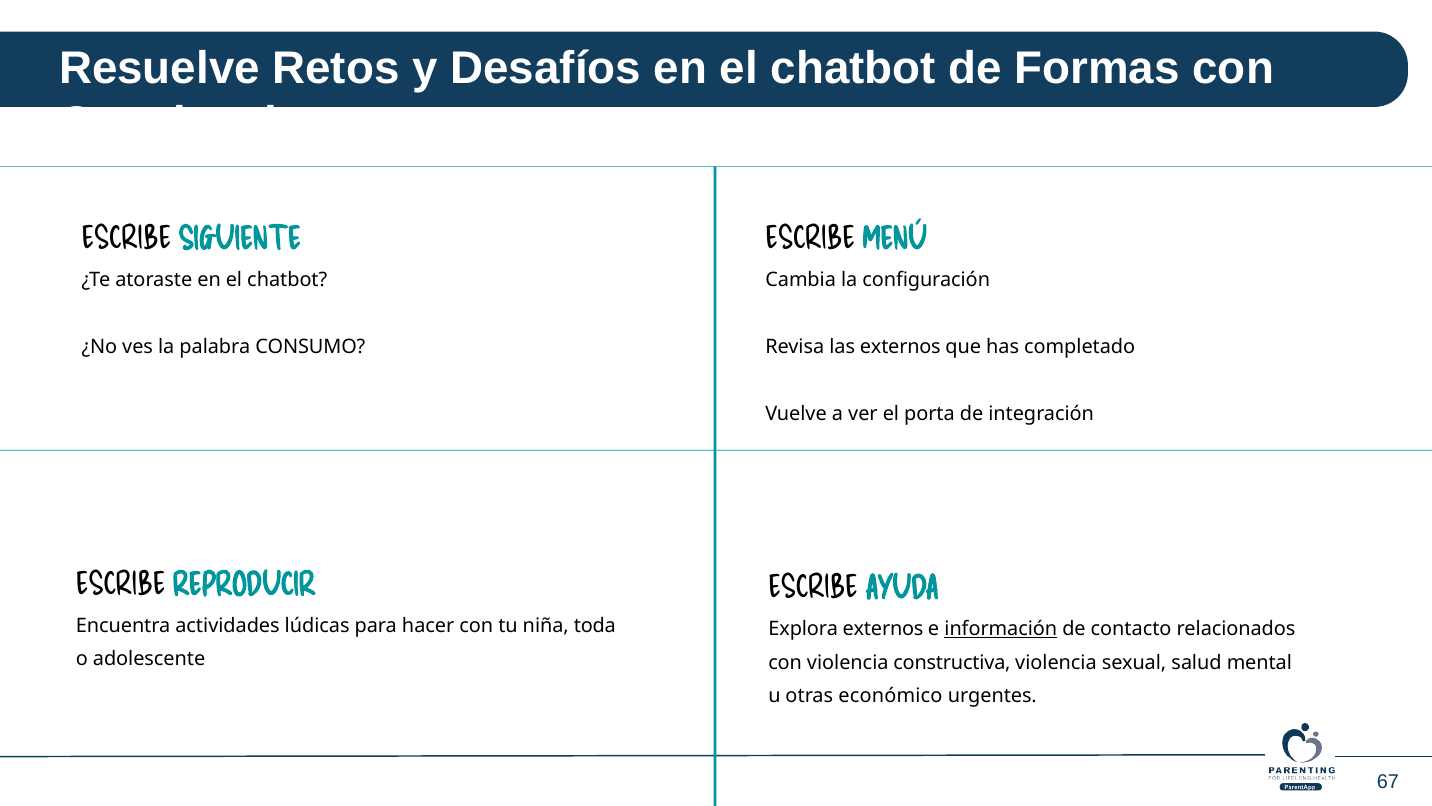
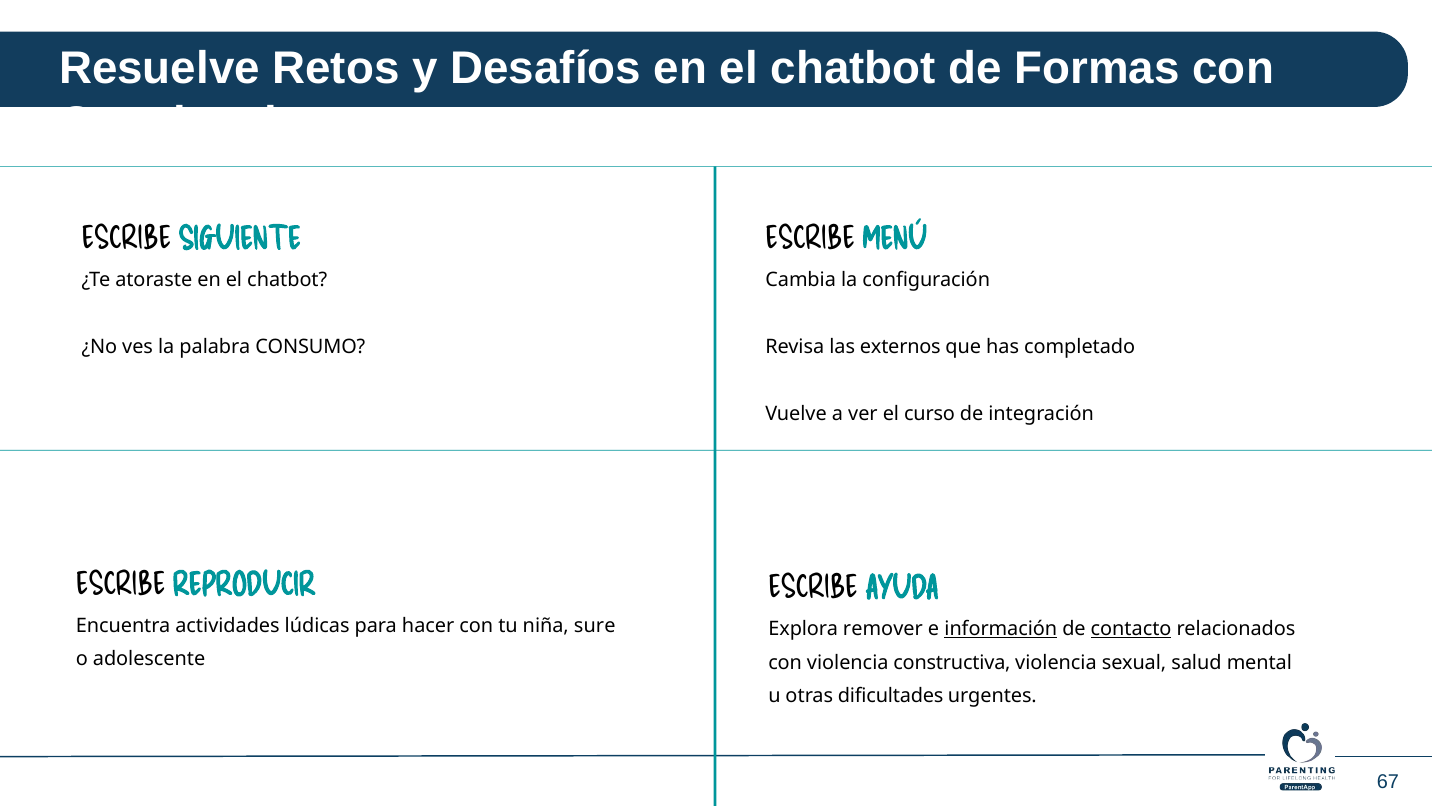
porta: porta -> curso
toda: toda -> sure
Explora externos: externos -> remover
contacto underline: none -> present
económico: económico -> dificultades
